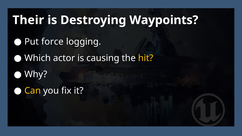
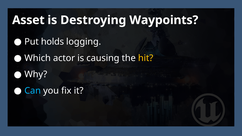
Their: Their -> Asset
force: force -> holds
Can colour: yellow -> light blue
